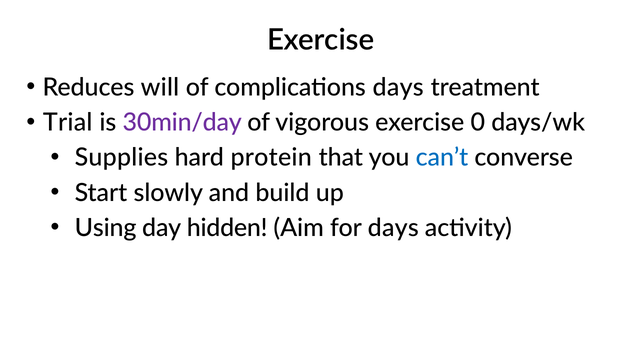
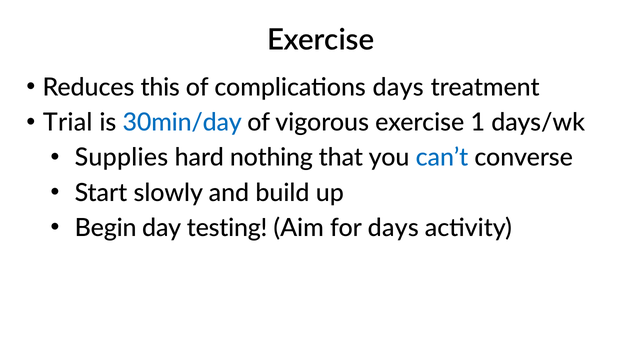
will: will -> this
30min/day colour: purple -> blue
0: 0 -> 1
protein: protein -> nothing
Using: Using -> Begin
hidden: hidden -> testing
